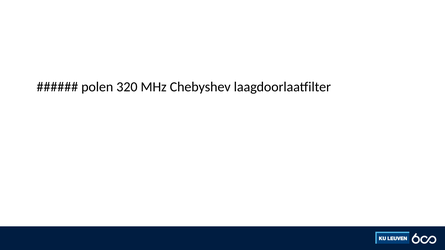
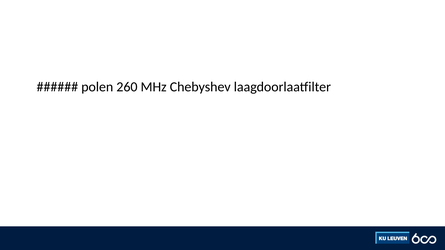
320: 320 -> 260
